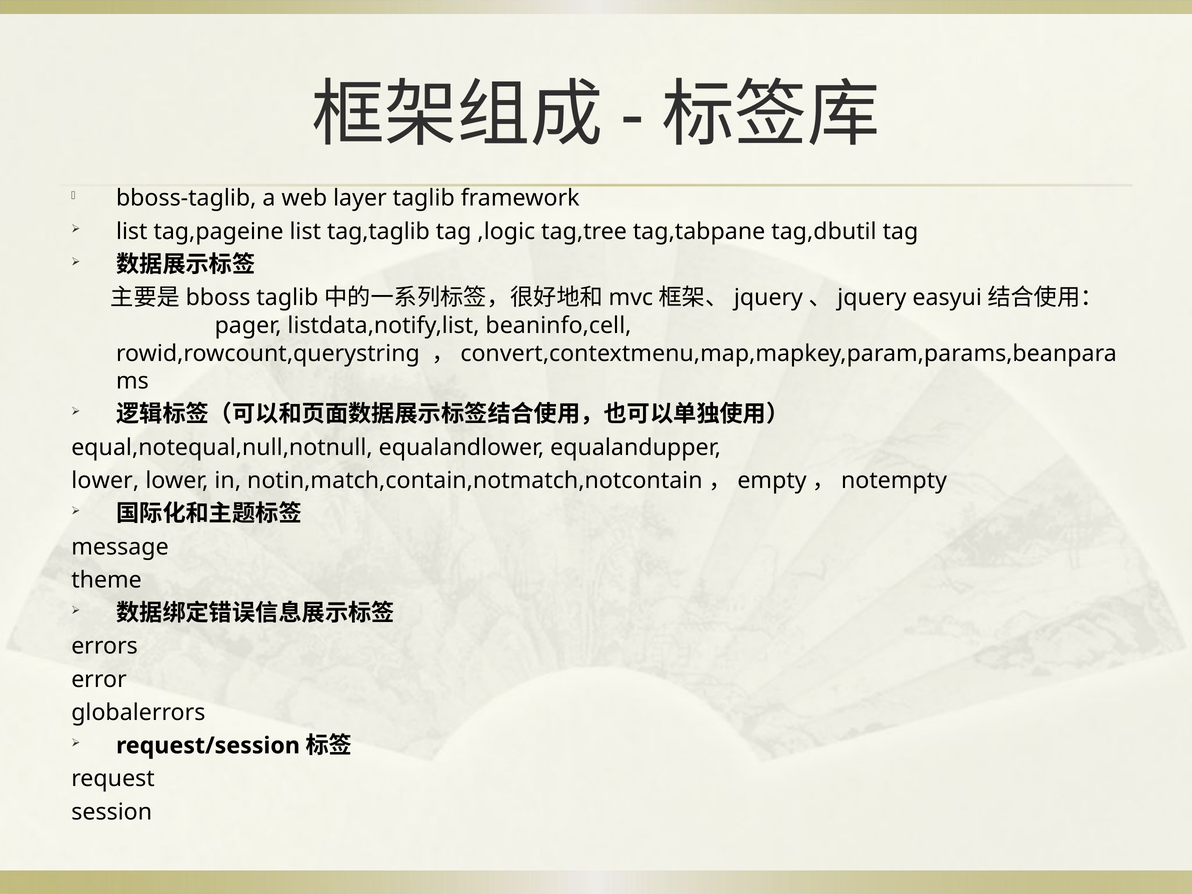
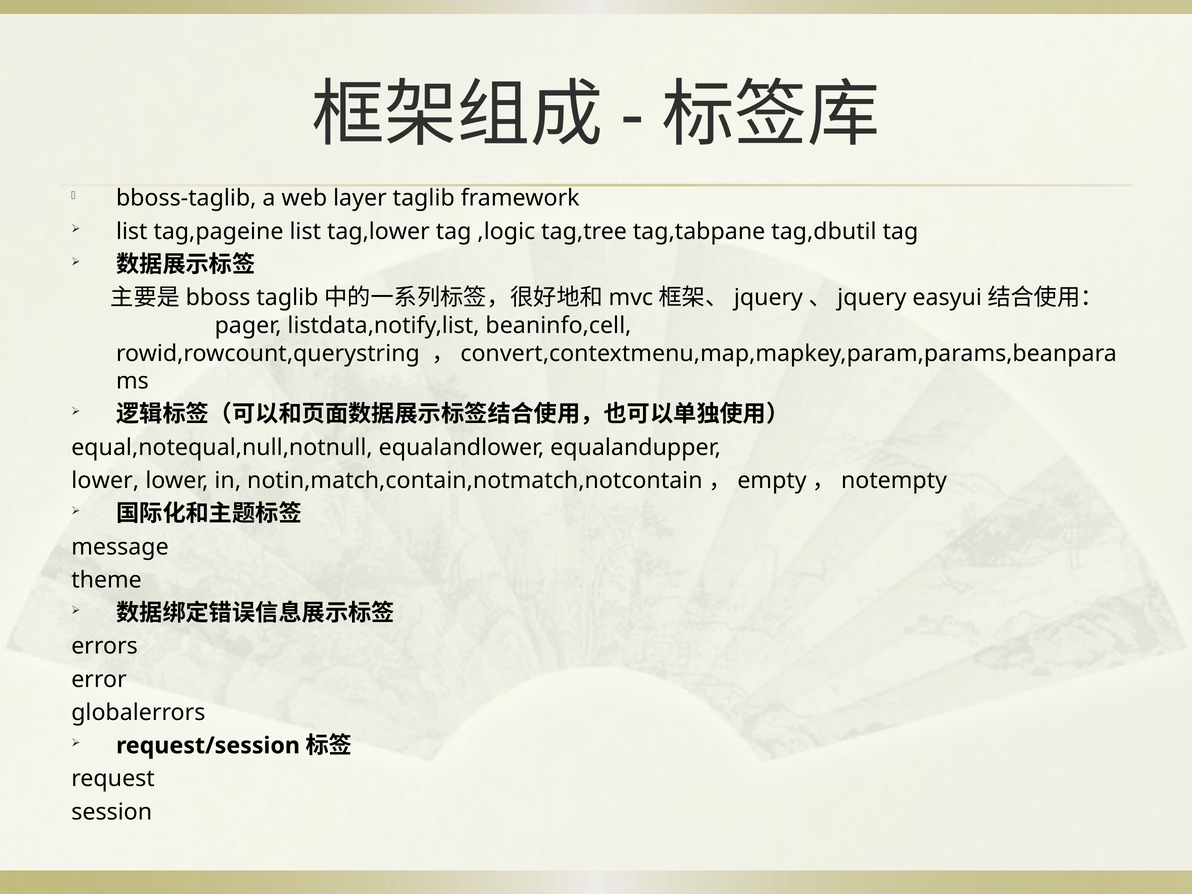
tag,taglib: tag,taglib -> tag,lower
